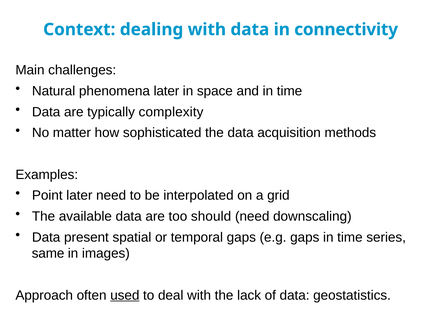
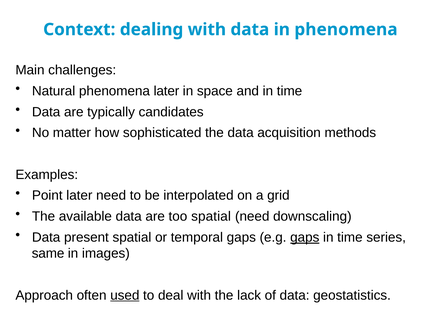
in connectivity: connectivity -> phenomena
complexity: complexity -> candidates
too should: should -> spatial
gaps at (305, 237) underline: none -> present
